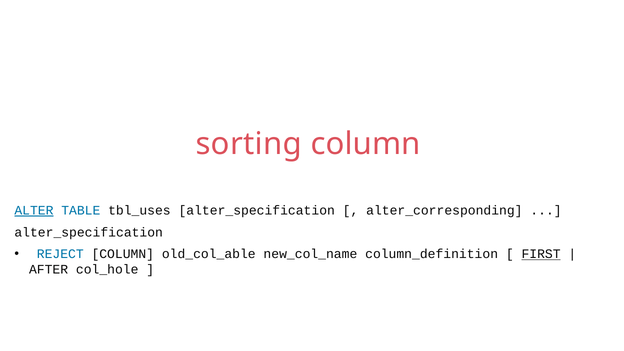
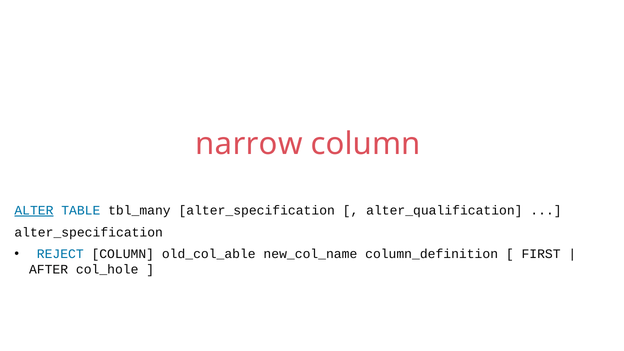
sorting: sorting -> narrow
tbl_uses: tbl_uses -> tbl_many
alter_corresponding: alter_corresponding -> alter_qualification
FIRST underline: present -> none
